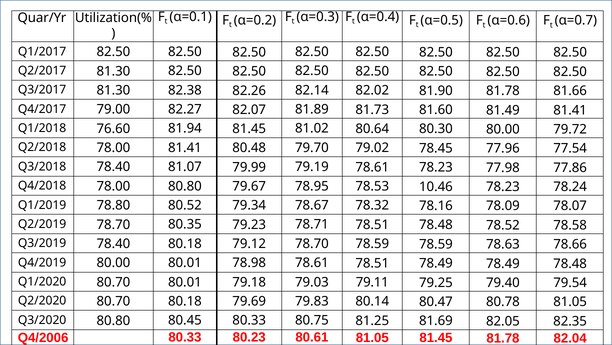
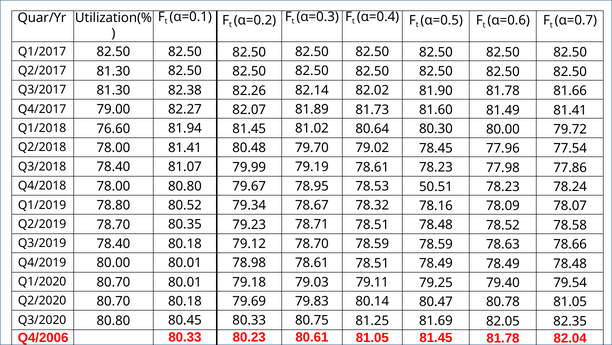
10.46: 10.46 -> 50.51
